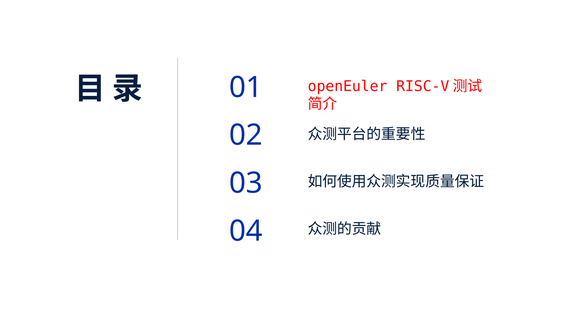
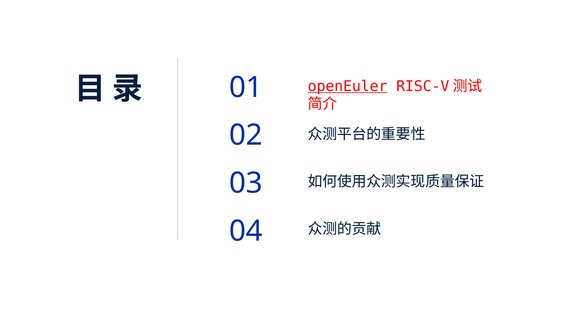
openEuler underline: none -> present
